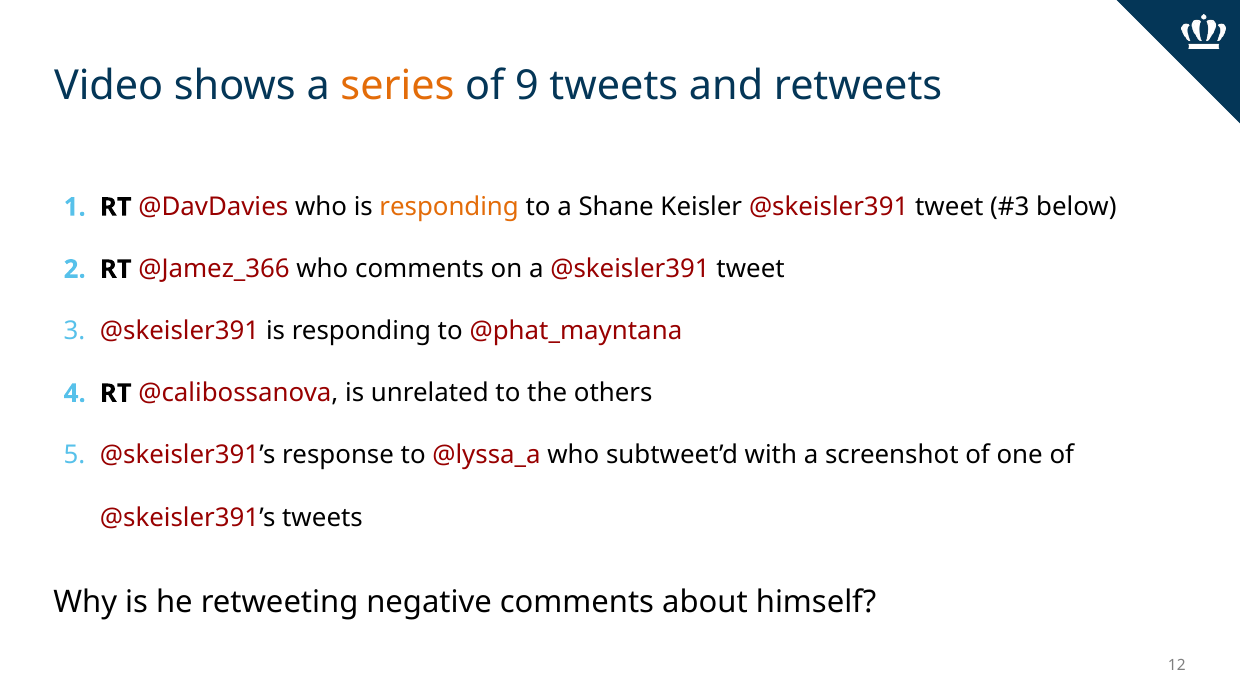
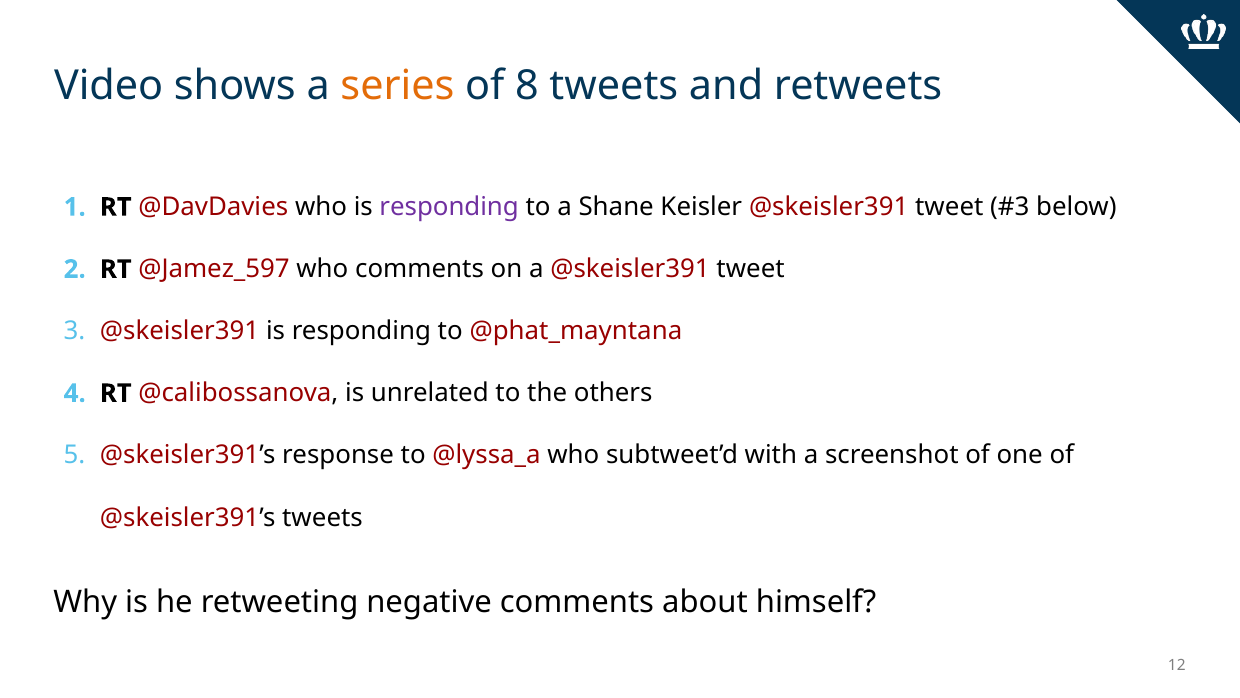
9: 9 -> 8
responding at (449, 207) colour: orange -> purple
@Jamez_366: @Jamez_366 -> @Jamez_597
